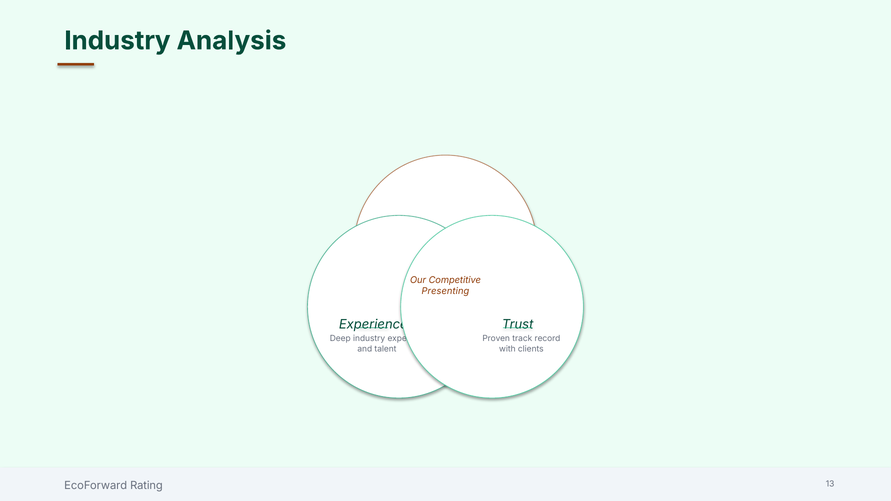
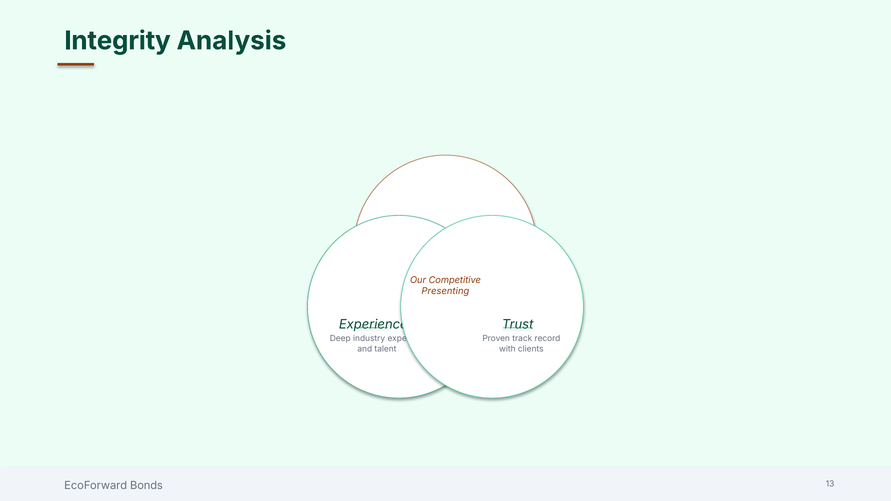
Industry at (117, 41): Industry -> Integrity
Rating: Rating -> Bonds
